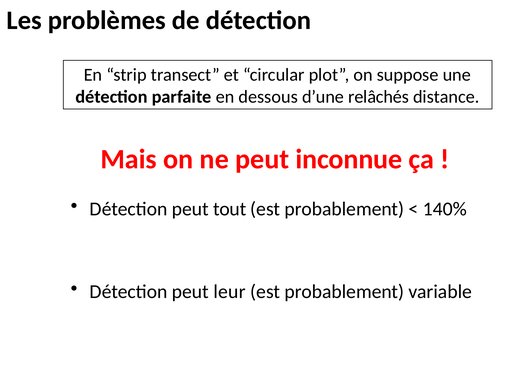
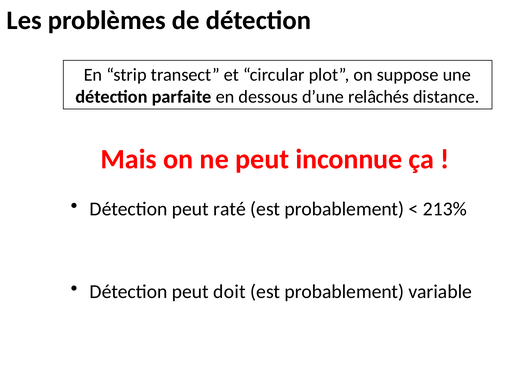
tout: tout -> raté
140%: 140% -> 213%
leur: leur -> doit
